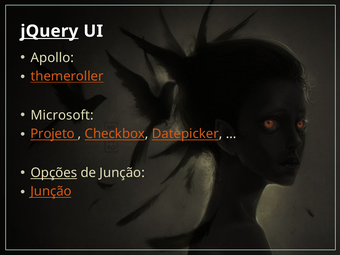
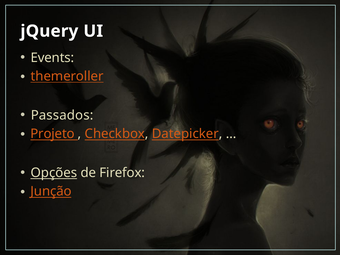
jQuery underline: present -> none
Apollo: Apollo -> Events
Microsoft: Microsoft -> Passados
de Junção: Junção -> Firefox
